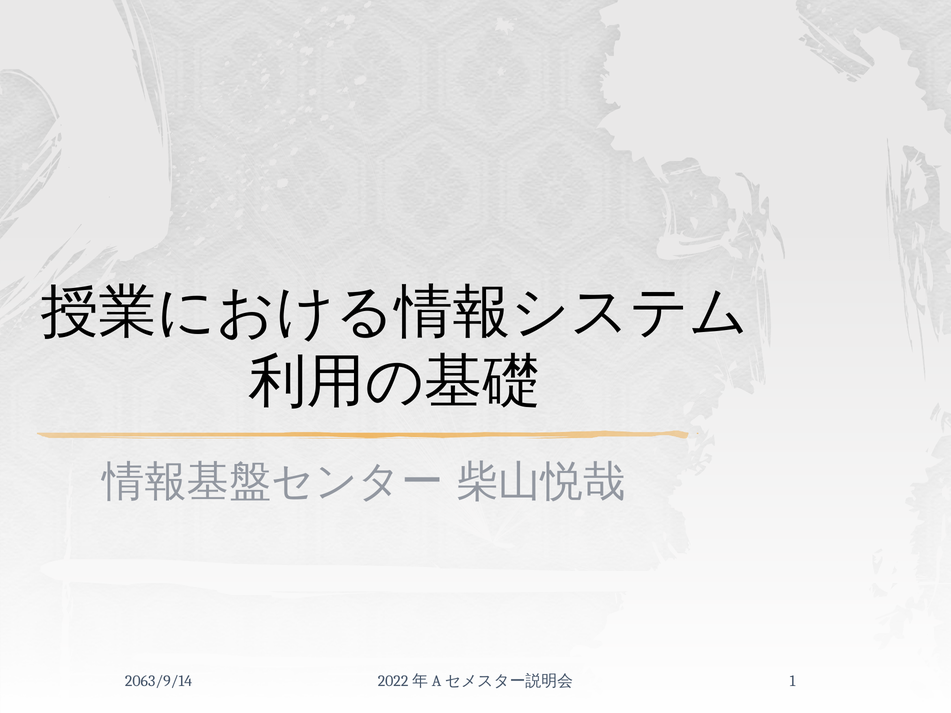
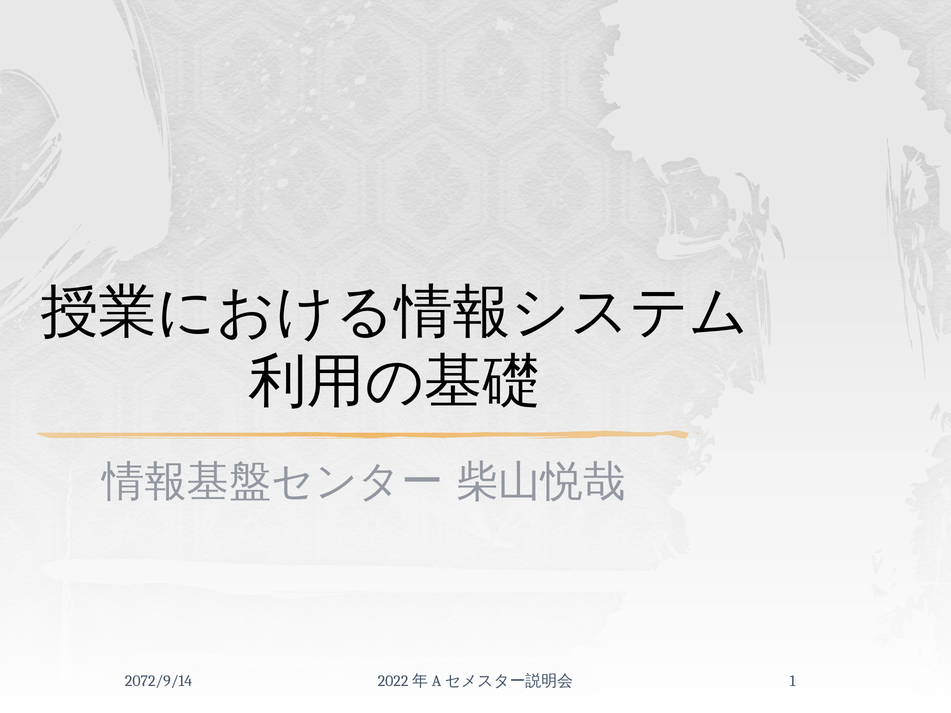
2063/9/14: 2063/9/14 -> 2072/9/14
